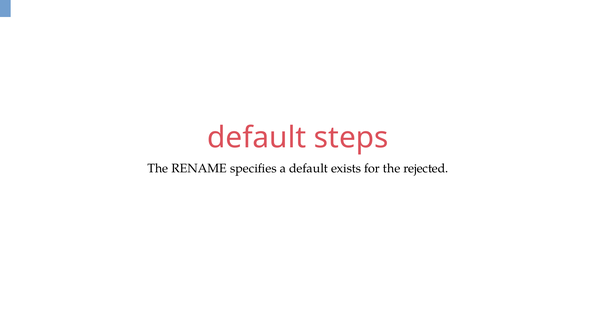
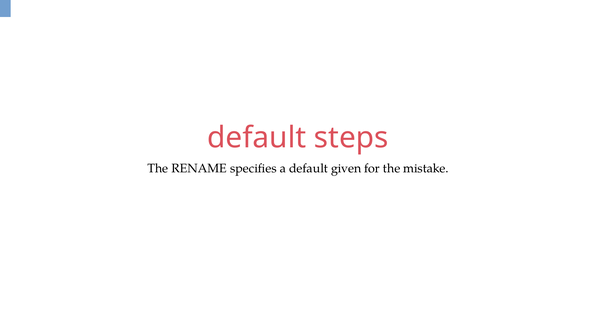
exists: exists -> given
rejected: rejected -> mistake
